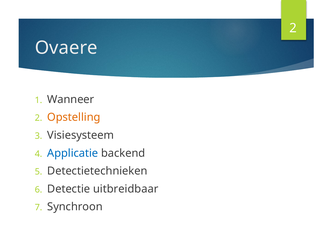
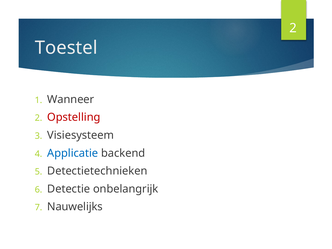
Ovaere: Ovaere -> Toestel
Opstelling colour: orange -> red
uitbreidbaar: uitbreidbaar -> onbelangrijk
Synchroon: Synchroon -> Nauwelijks
